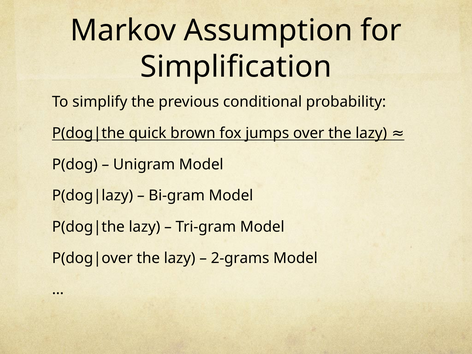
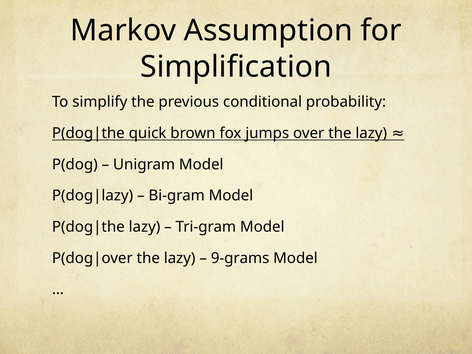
2-grams: 2-grams -> 9-grams
